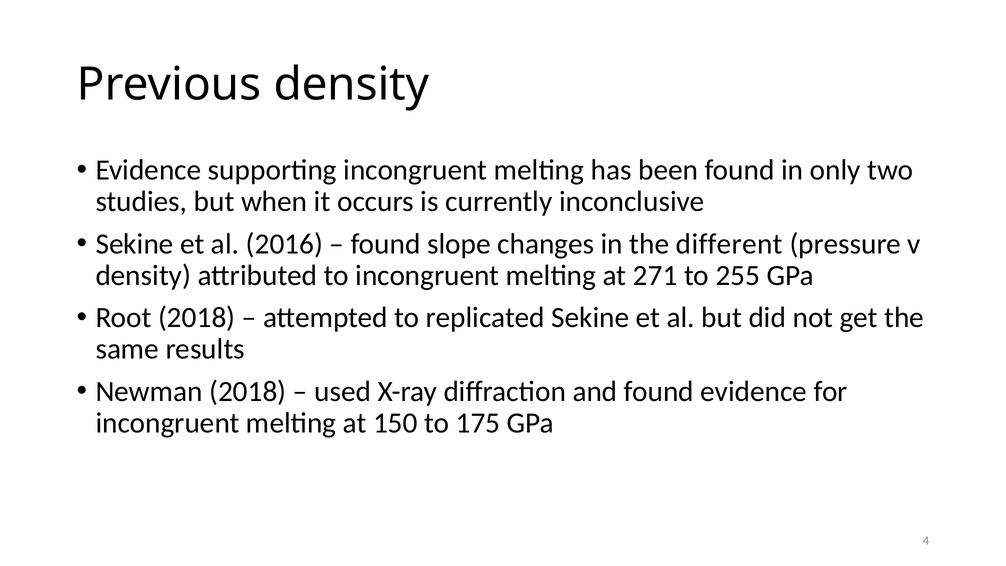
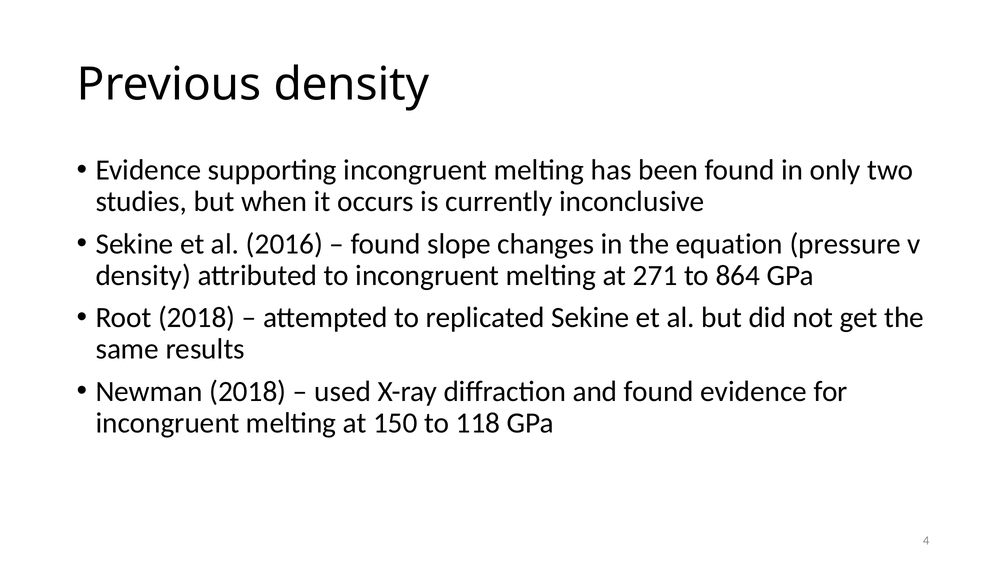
different: different -> equation
255: 255 -> 864
175: 175 -> 118
